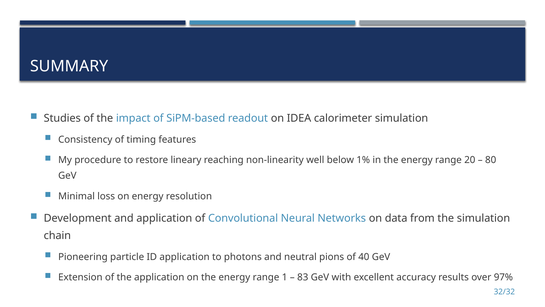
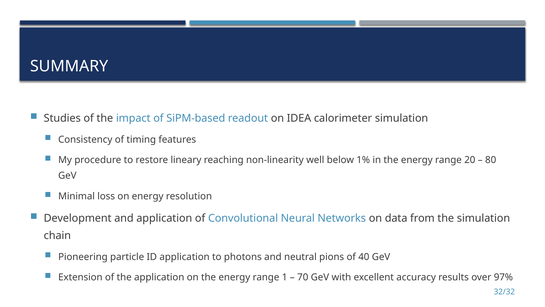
83: 83 -> 70
